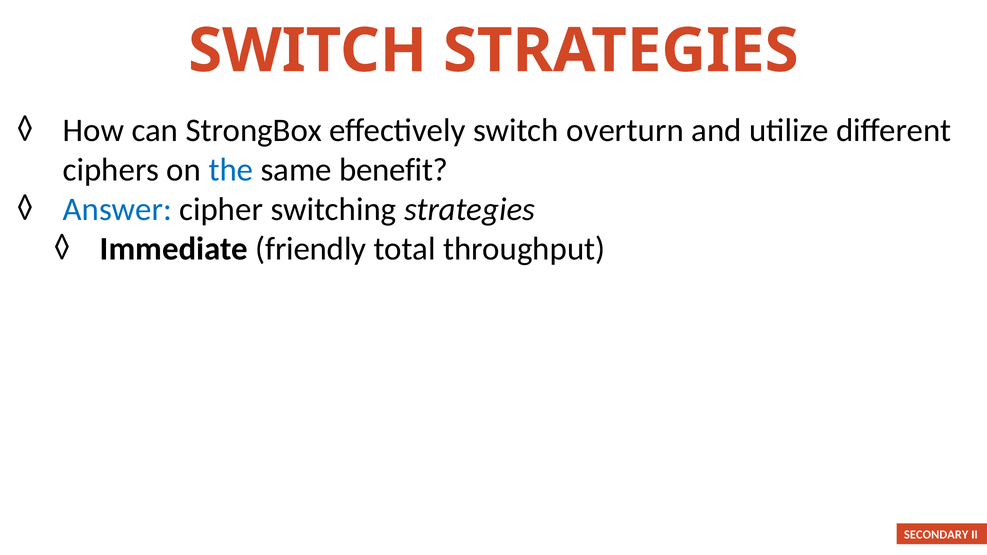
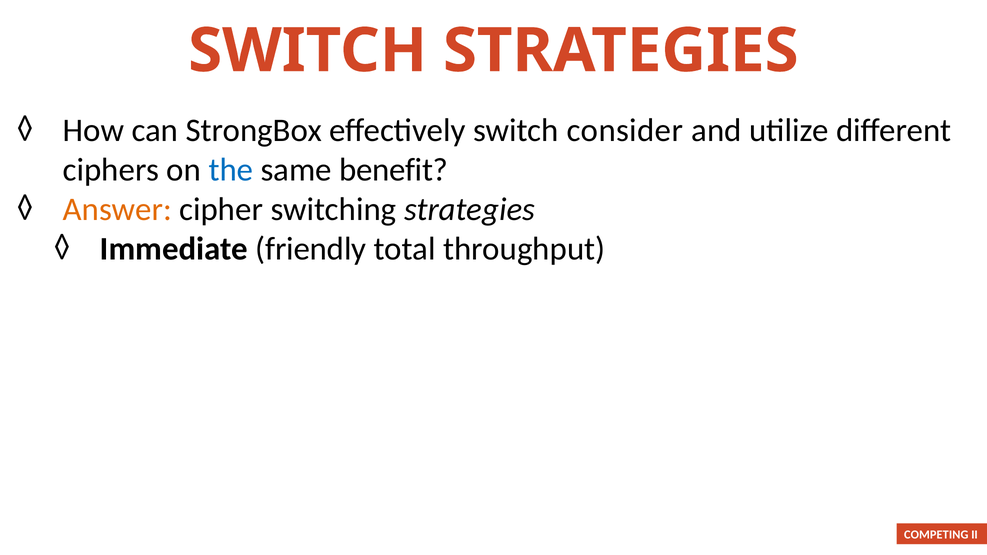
overturn: overturn -> consider
Answer colour: blue -> orange
SECONDARY: SECONDARY -> COMPETING
